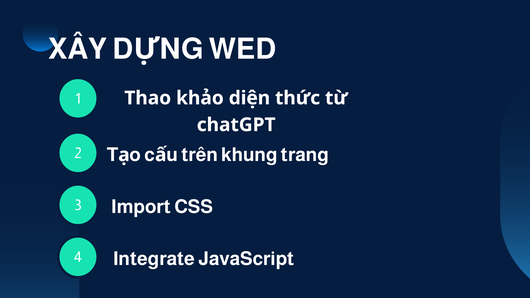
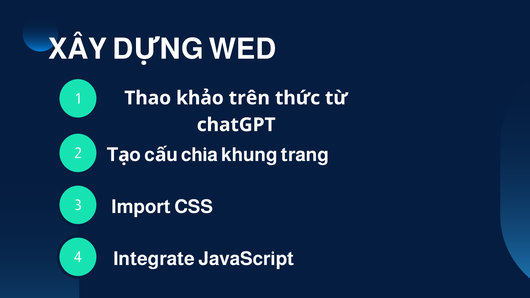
diện: diện -> trên
trên: trên -> chia
